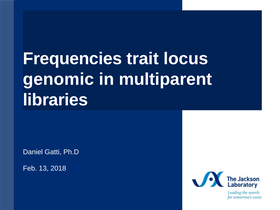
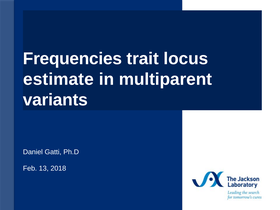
genomic: genomic -> estimate
libraries: libraries -> variants
